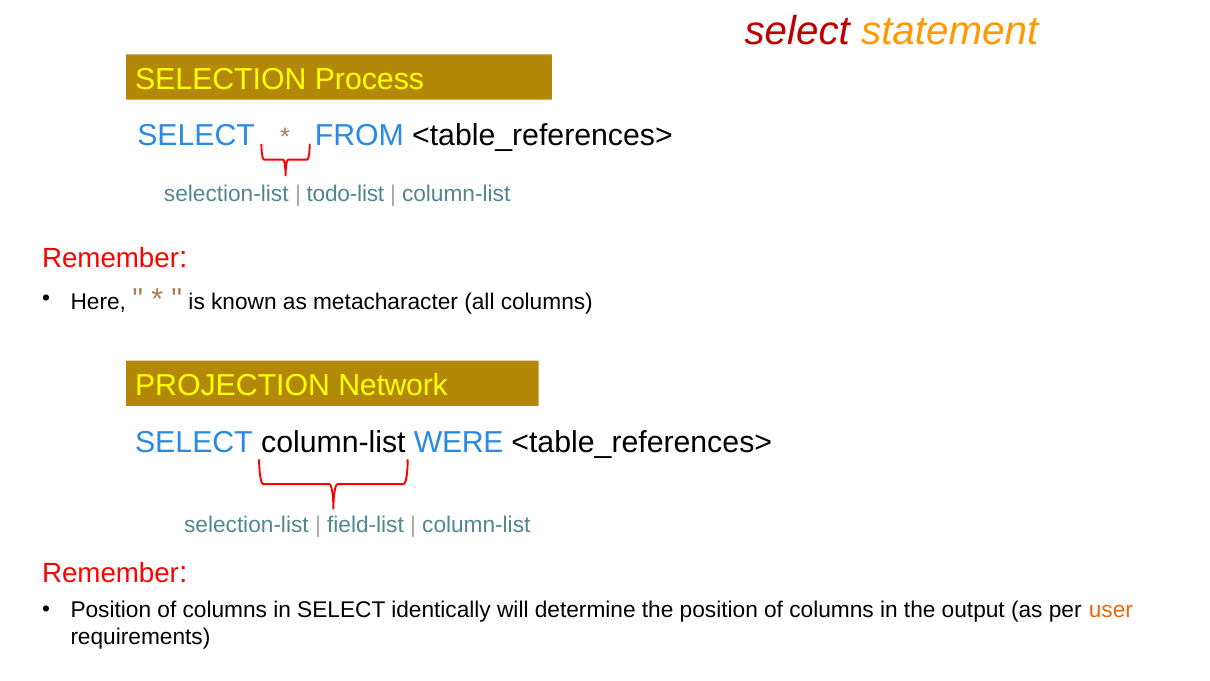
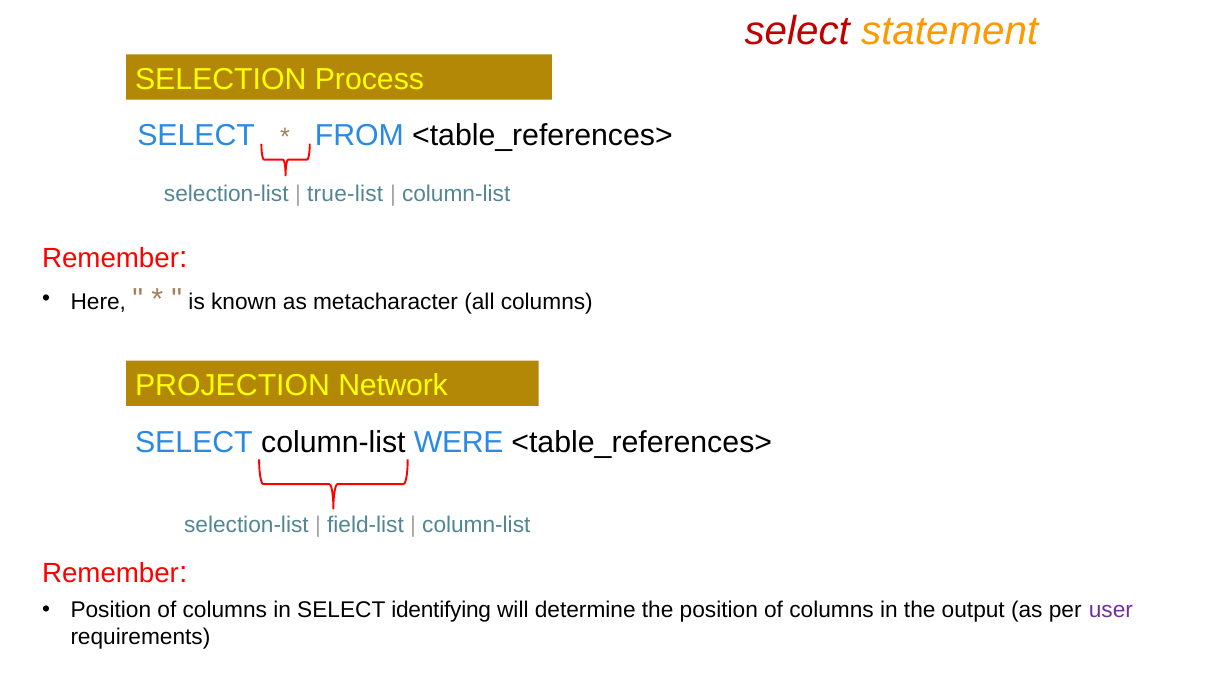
todo-list: todo-list -> true-list
identically: identically -> identifying
user colour: orange -> purple
